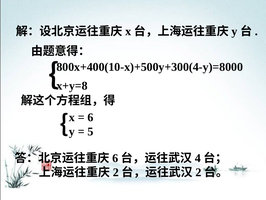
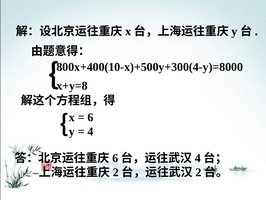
5 at (90, 131): 5 -> 4
